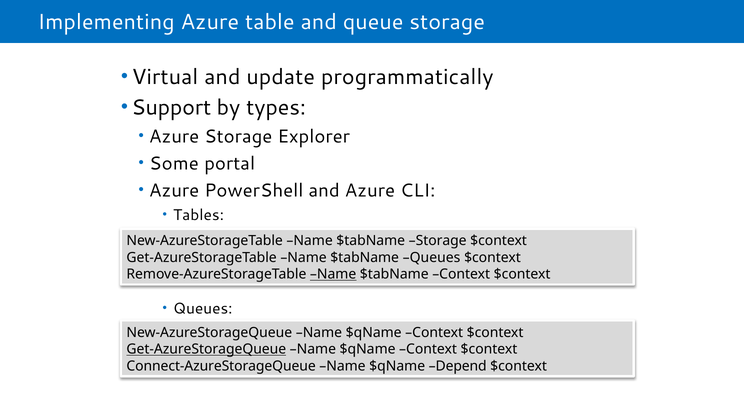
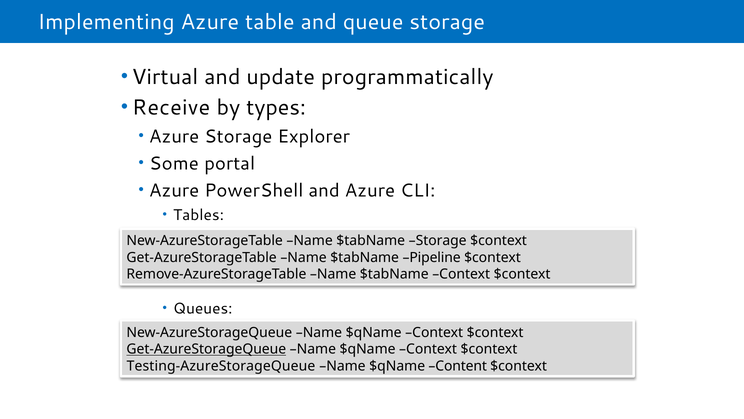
Support: Support -> Receive
$tabName Queues: Queues -> Pipeline
Name at (333, 274) underline: present -> none
Connect-AzureStorageQueue: Connect-AzureStorageQueue -> Testing-AzureStorageQueue
Depend: Depend -> Content
